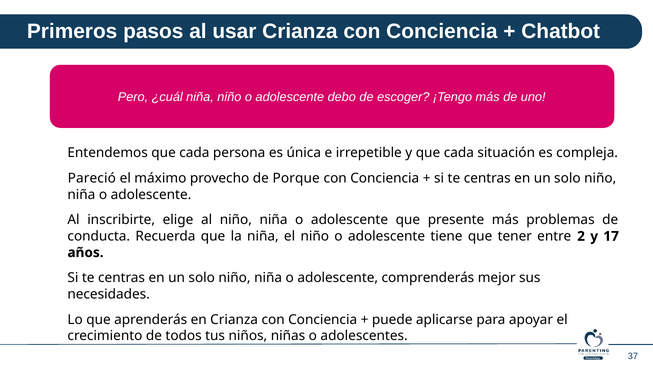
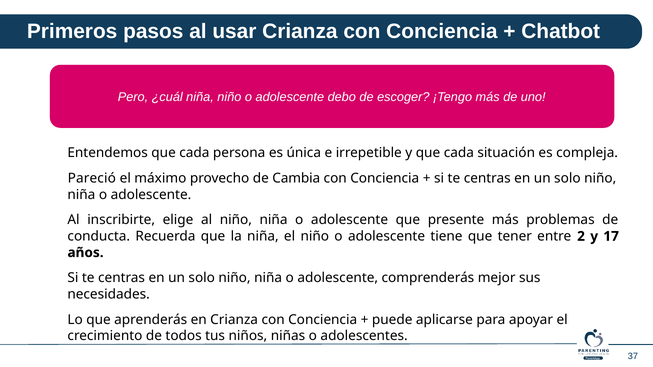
Porque: Porque -> Cambia
